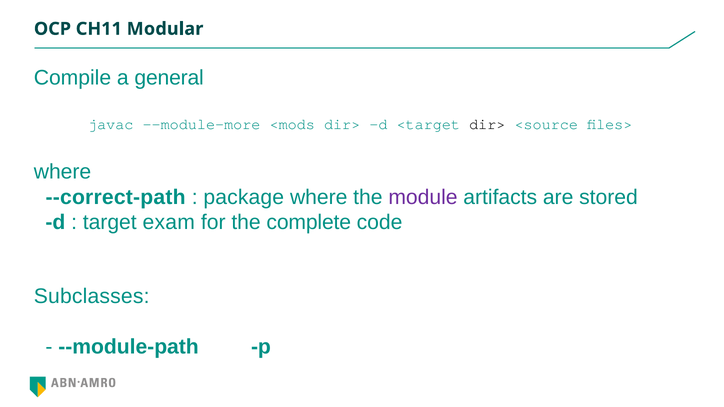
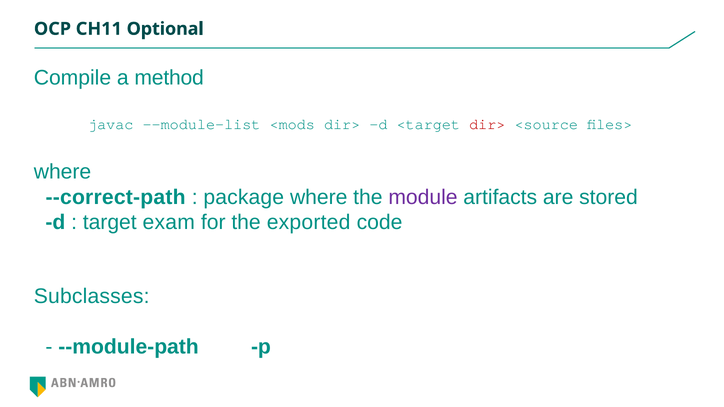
Modular: Modular -> Optional
general: general -> method
--module-more: --module-more -> --module-list
dir> at (487, 124) colour: black -> red
complete: complete -> exported
